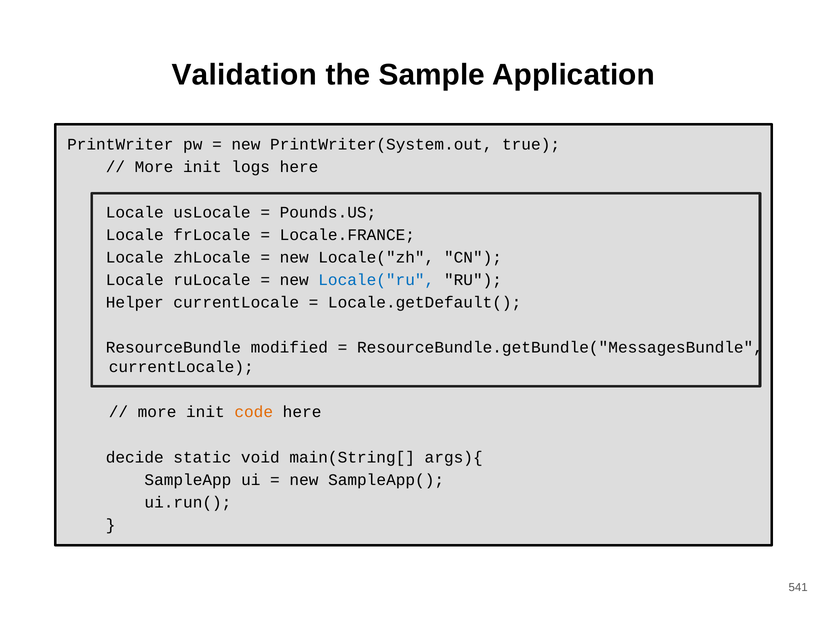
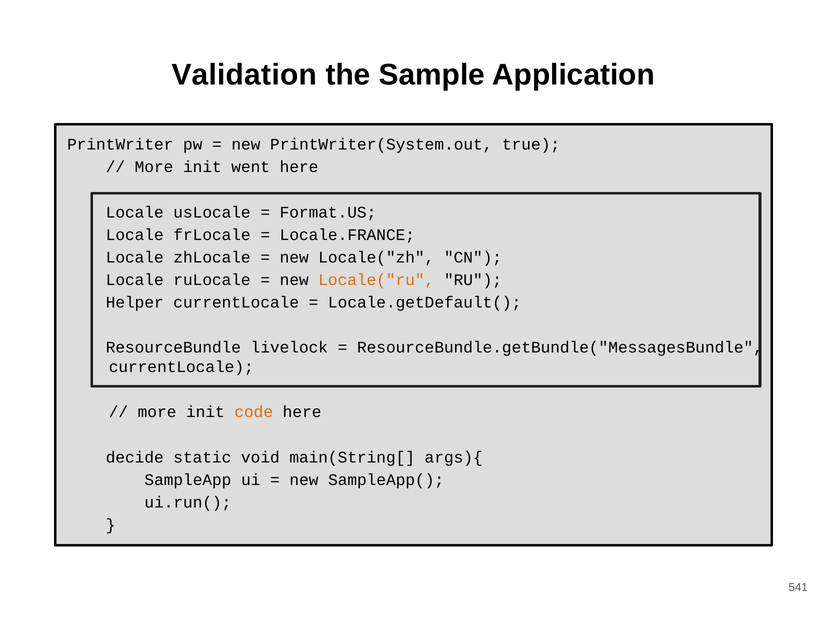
logs: logs -> went
Pounds.US: Pounds.US -> Format.US
Locale("ru colour: blue -> orange
modified: modified -> livelock
